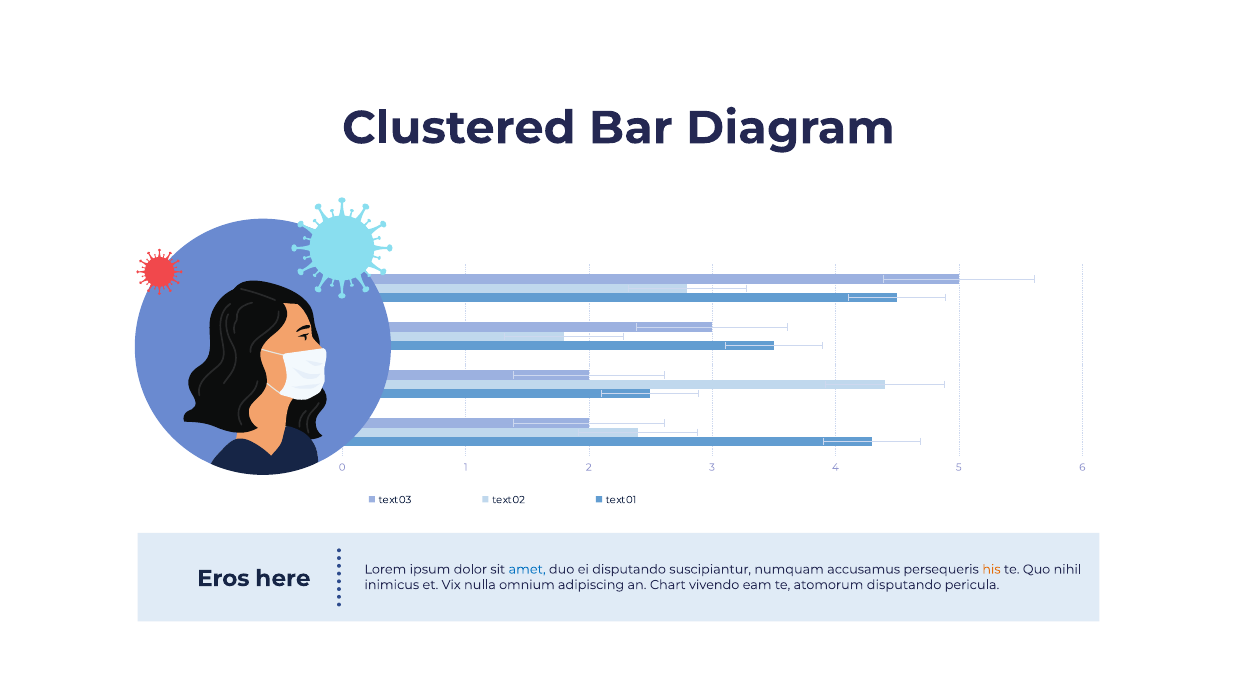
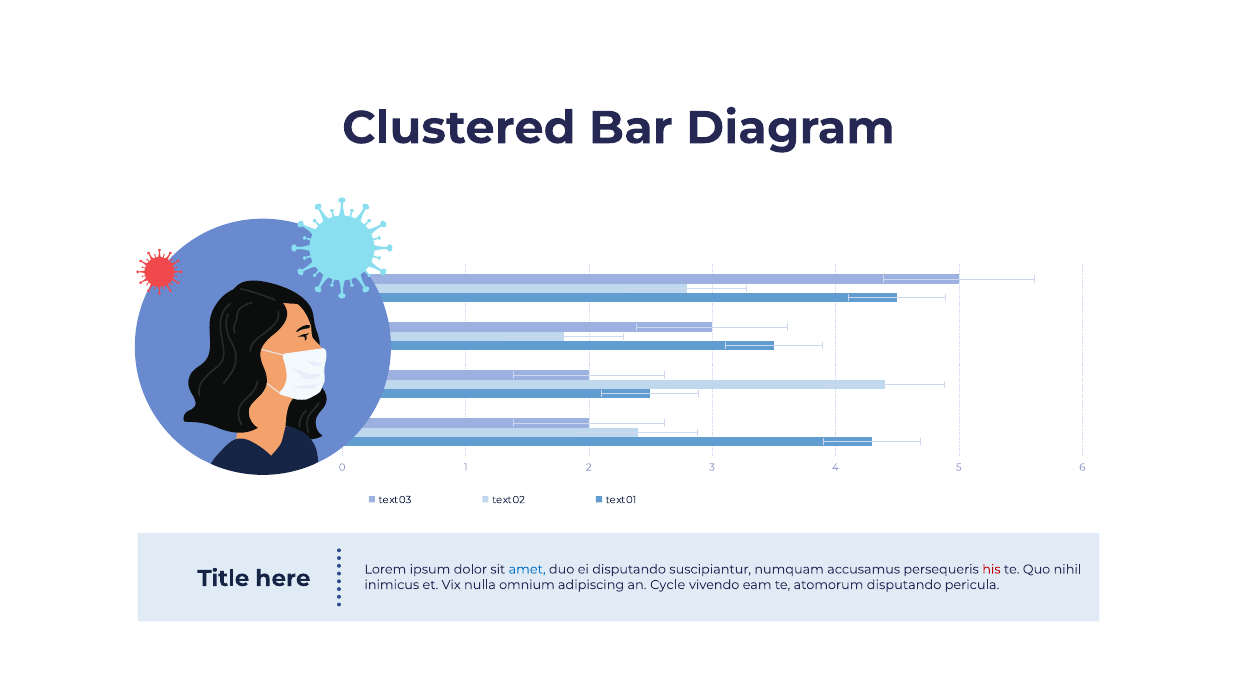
his colour: orange -> red
Eros: Eros -> Title
Chart: Chart -> Cycle
